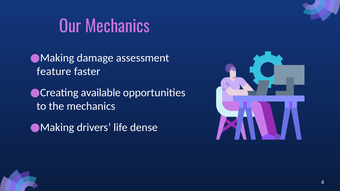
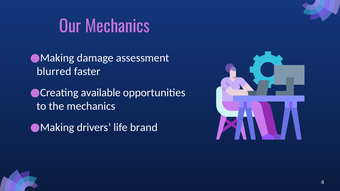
feature: feature -> blurred
dense: dense -> brand
